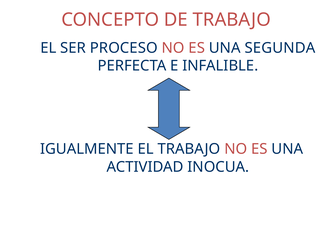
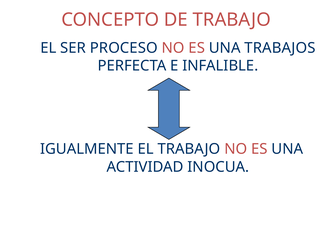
SEGUNDA: SEGUNDA -> TRABAJOS
